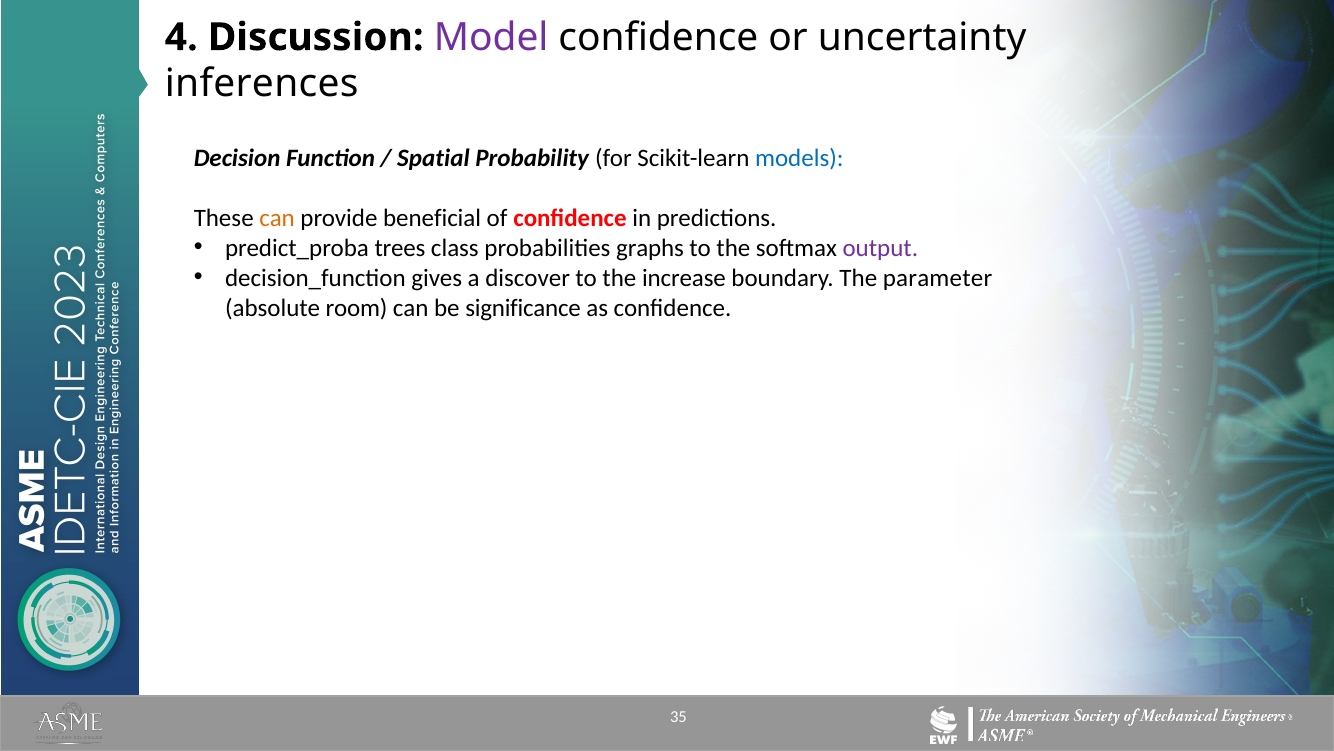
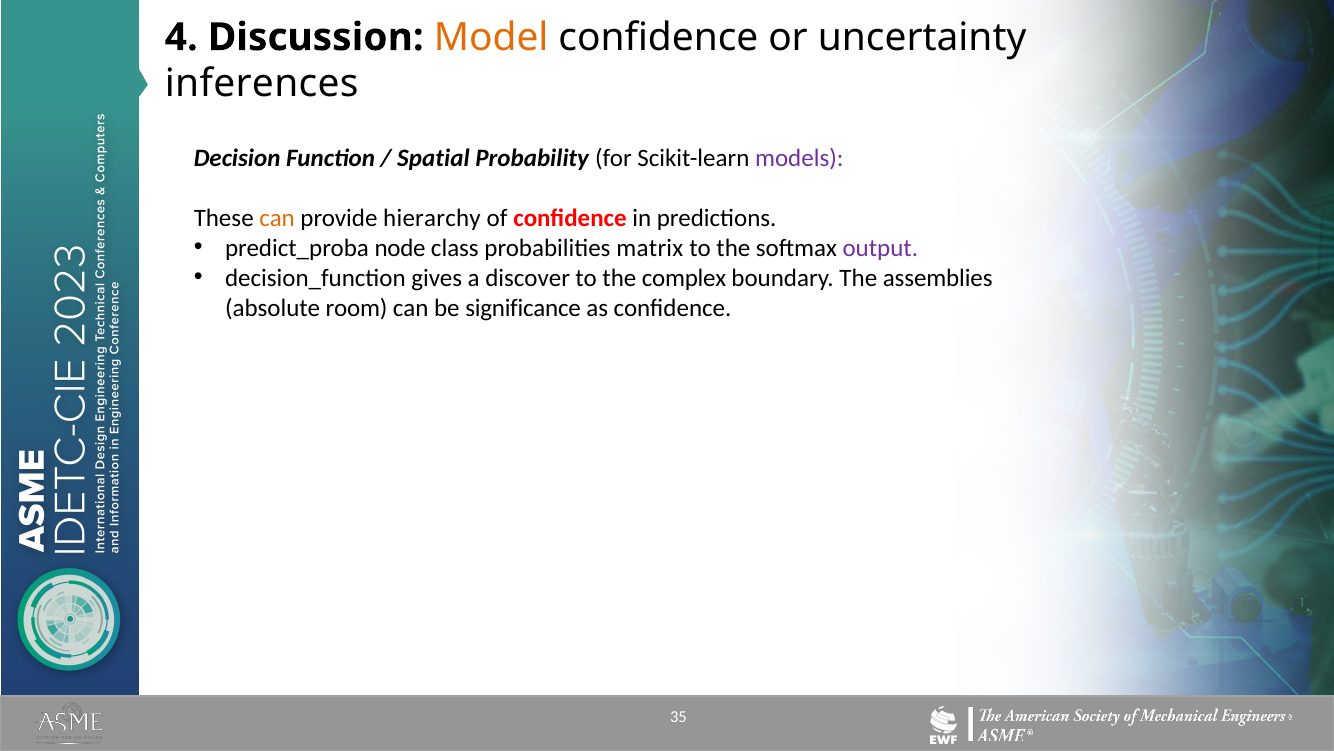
Model colour: purple -> orange
models colour: blue -> purple
beneficial: beneficial -> hierarchy
trees: trees -> node
graphs: graphs -> matrix
increase: increase -> complex
parameter: parameter -> assemblies
